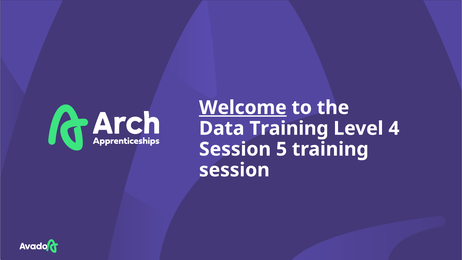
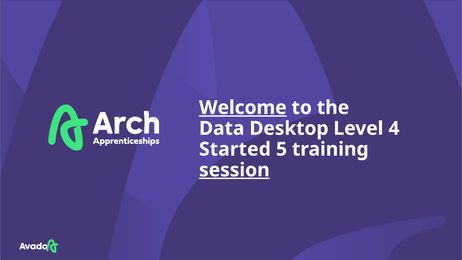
Data Training: Training -> Desktop
Session at (235, 149): Session -> Started
session at (234, 170) underline: none -> present
